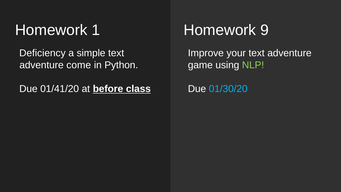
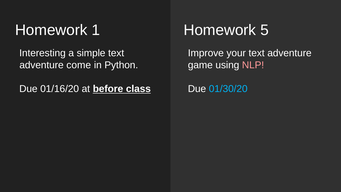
9: 9 -> 5
Deficiency: Deficiency -> Interesting
NLP colour: light green -> pink
01/41/20: 01/41/20 -> 01/16/20
